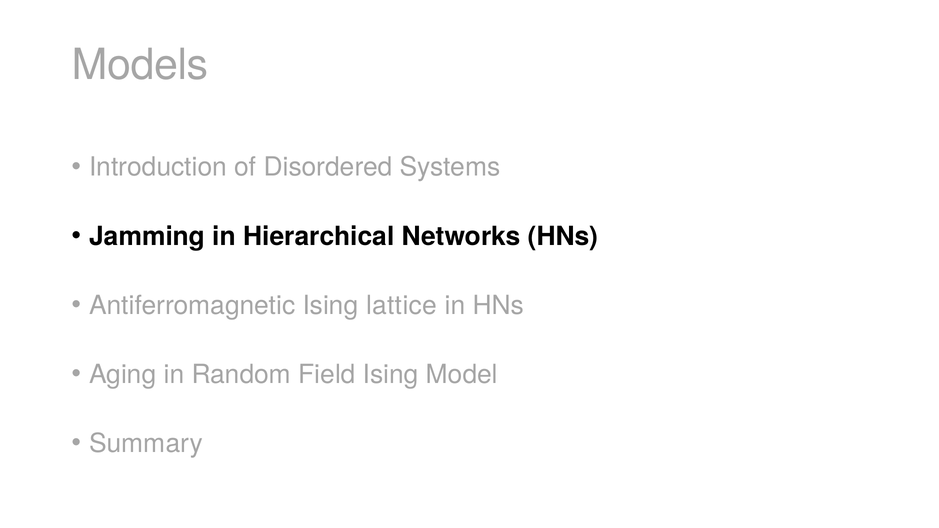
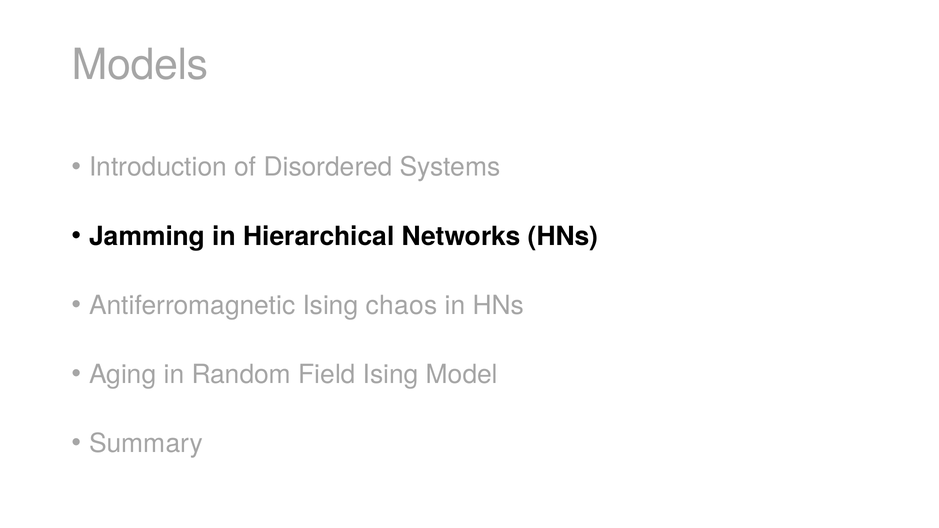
lattice: lattice -> chaos
